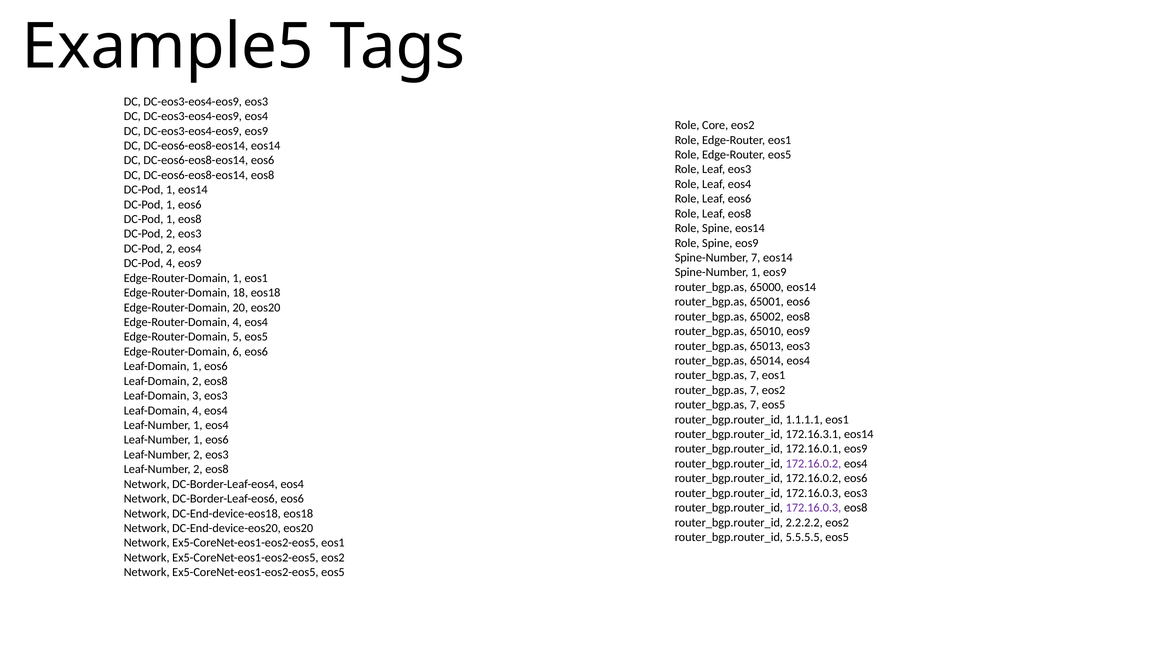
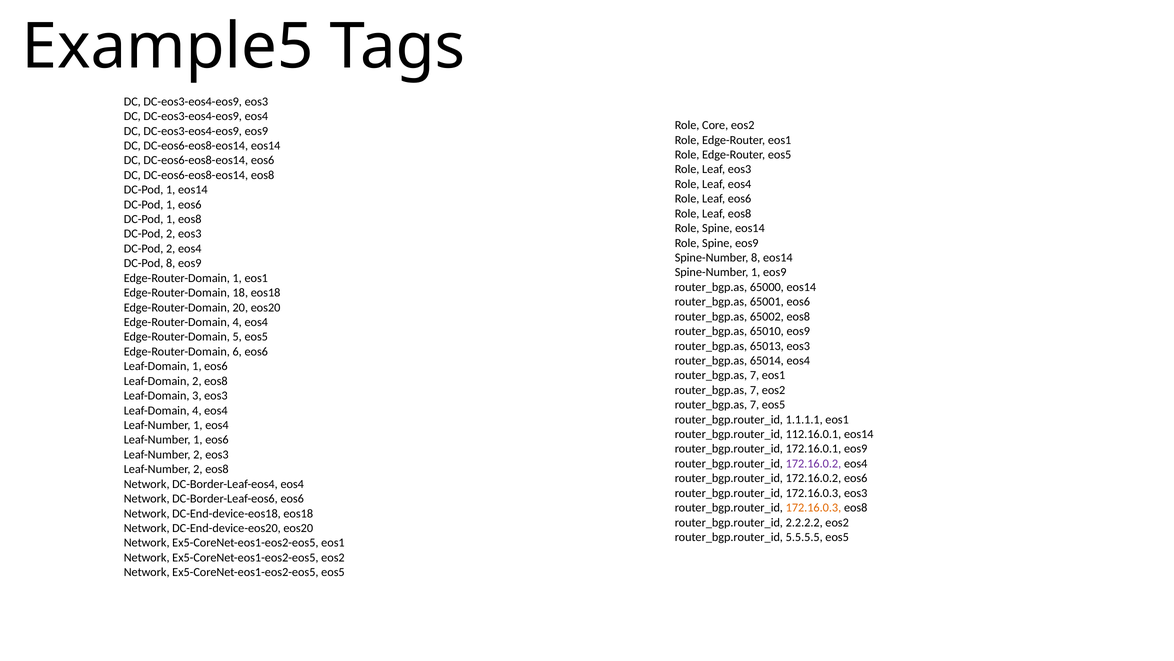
Spine-Number 7: 7 -> 8
DC-Pod 4: 4 -> 8
172.16.3.1: 172.16.3.1 -> 112.16.0.1
172.16.0.3 at (813, 507) colour: purple -> orange
